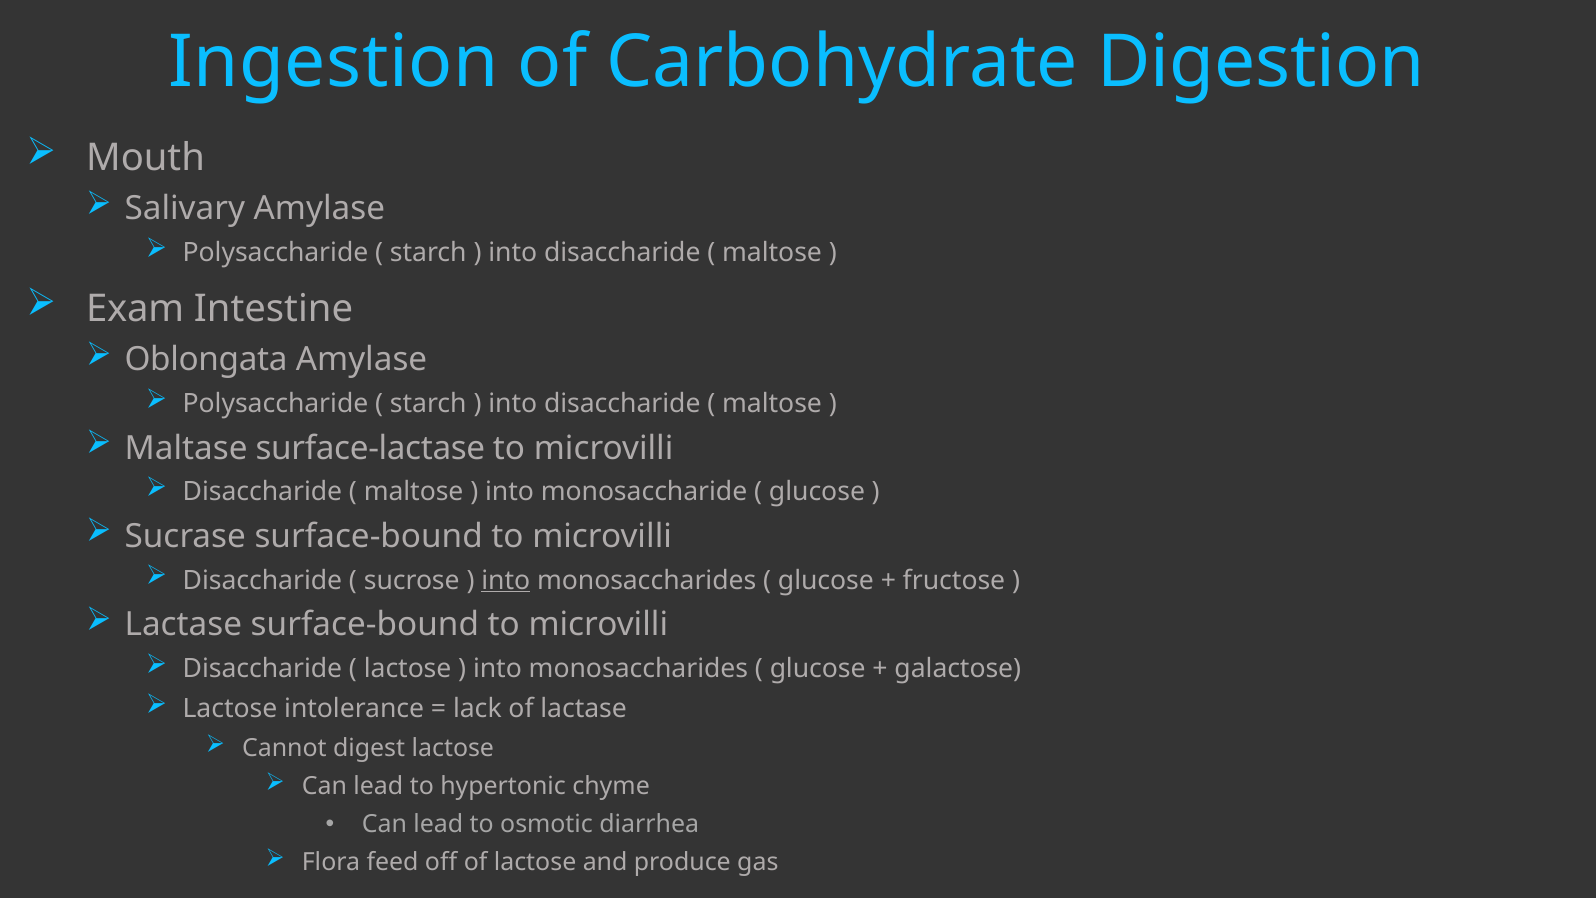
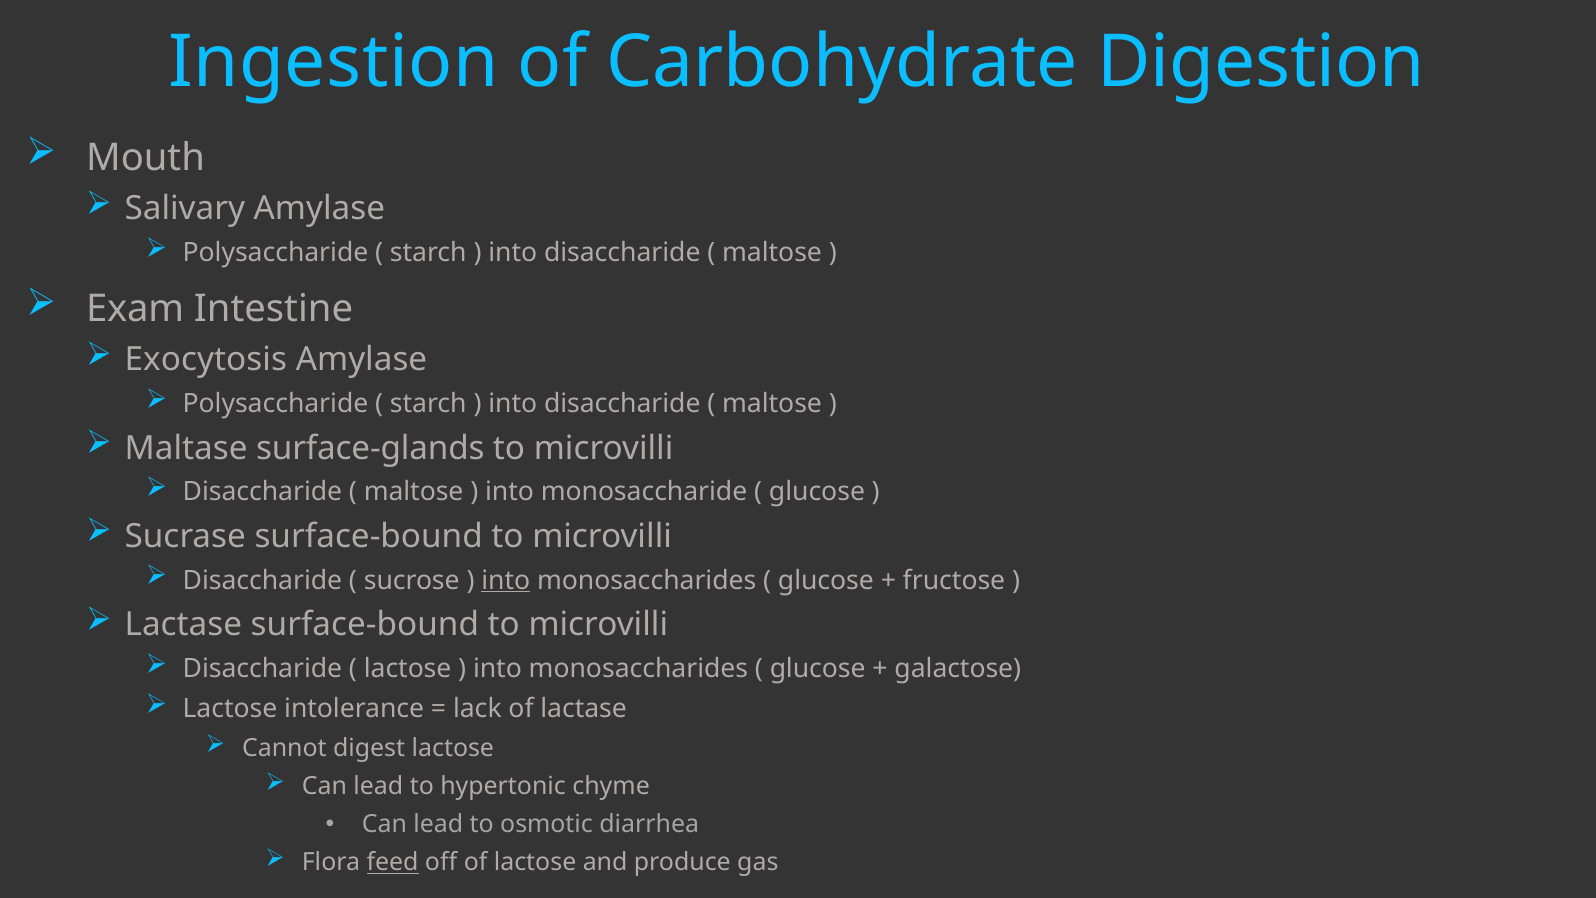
Oblongata: Oblongata -> Exocytosis
surface-lactase: surface-lactase -> surface-glands
feed underline: none -> present
